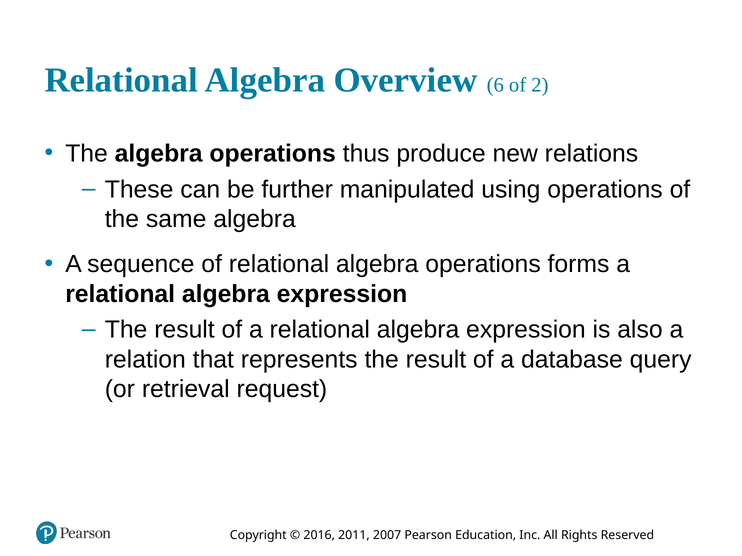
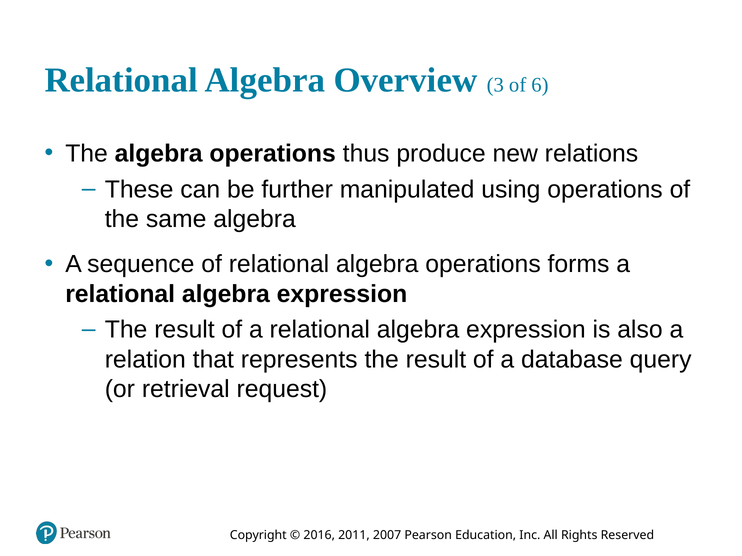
6: 6 -> 3
2: 2 -> 6
